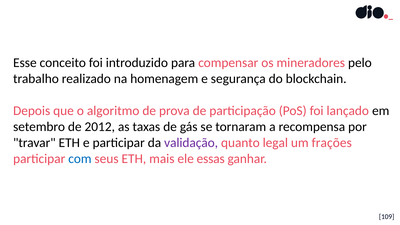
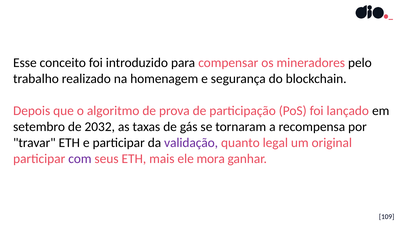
2012: 2012 -> 2032
frações: frações -> original
com colour: blue -> purple
essas: essas -> mora
